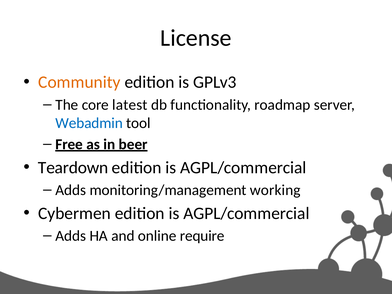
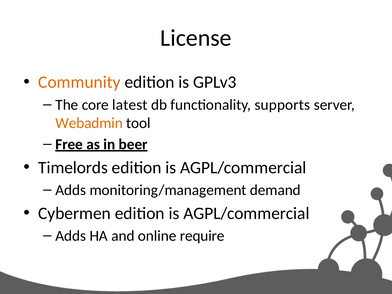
roadmap: roadmap -> supports
Webadmin colour: blue -> orange
Teardown: Teardown -> Timelords
working: working -> demand
